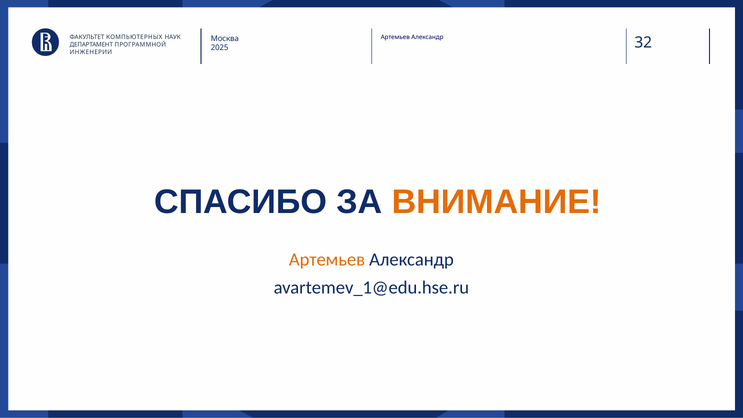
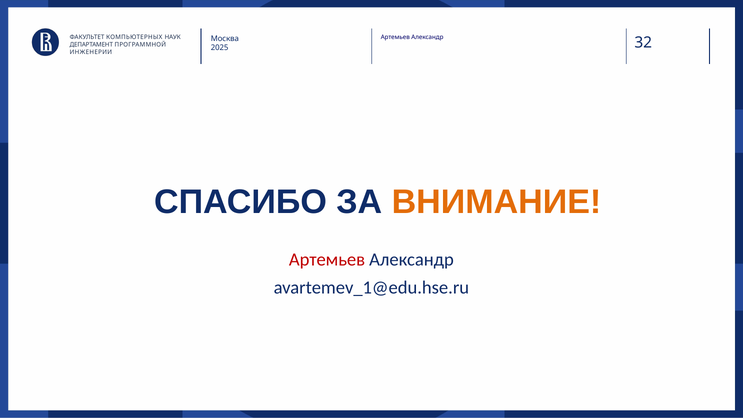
Артемьев at (327, 260) colour: orange -> red
